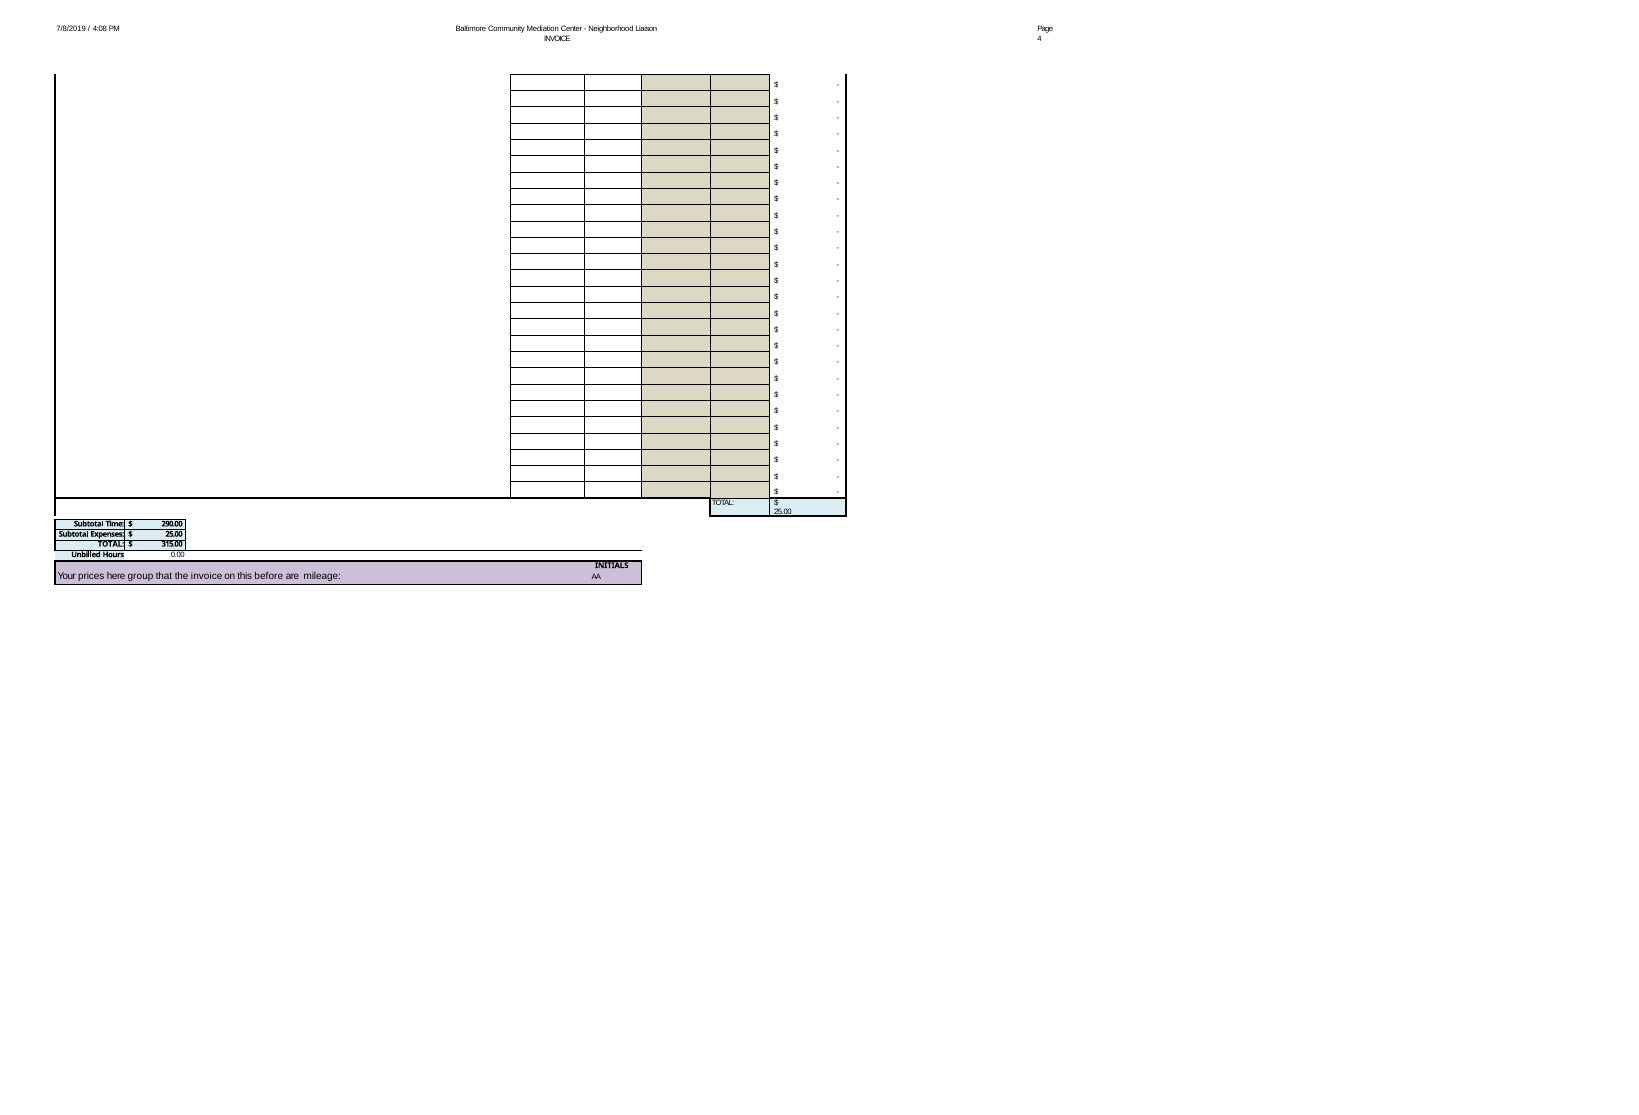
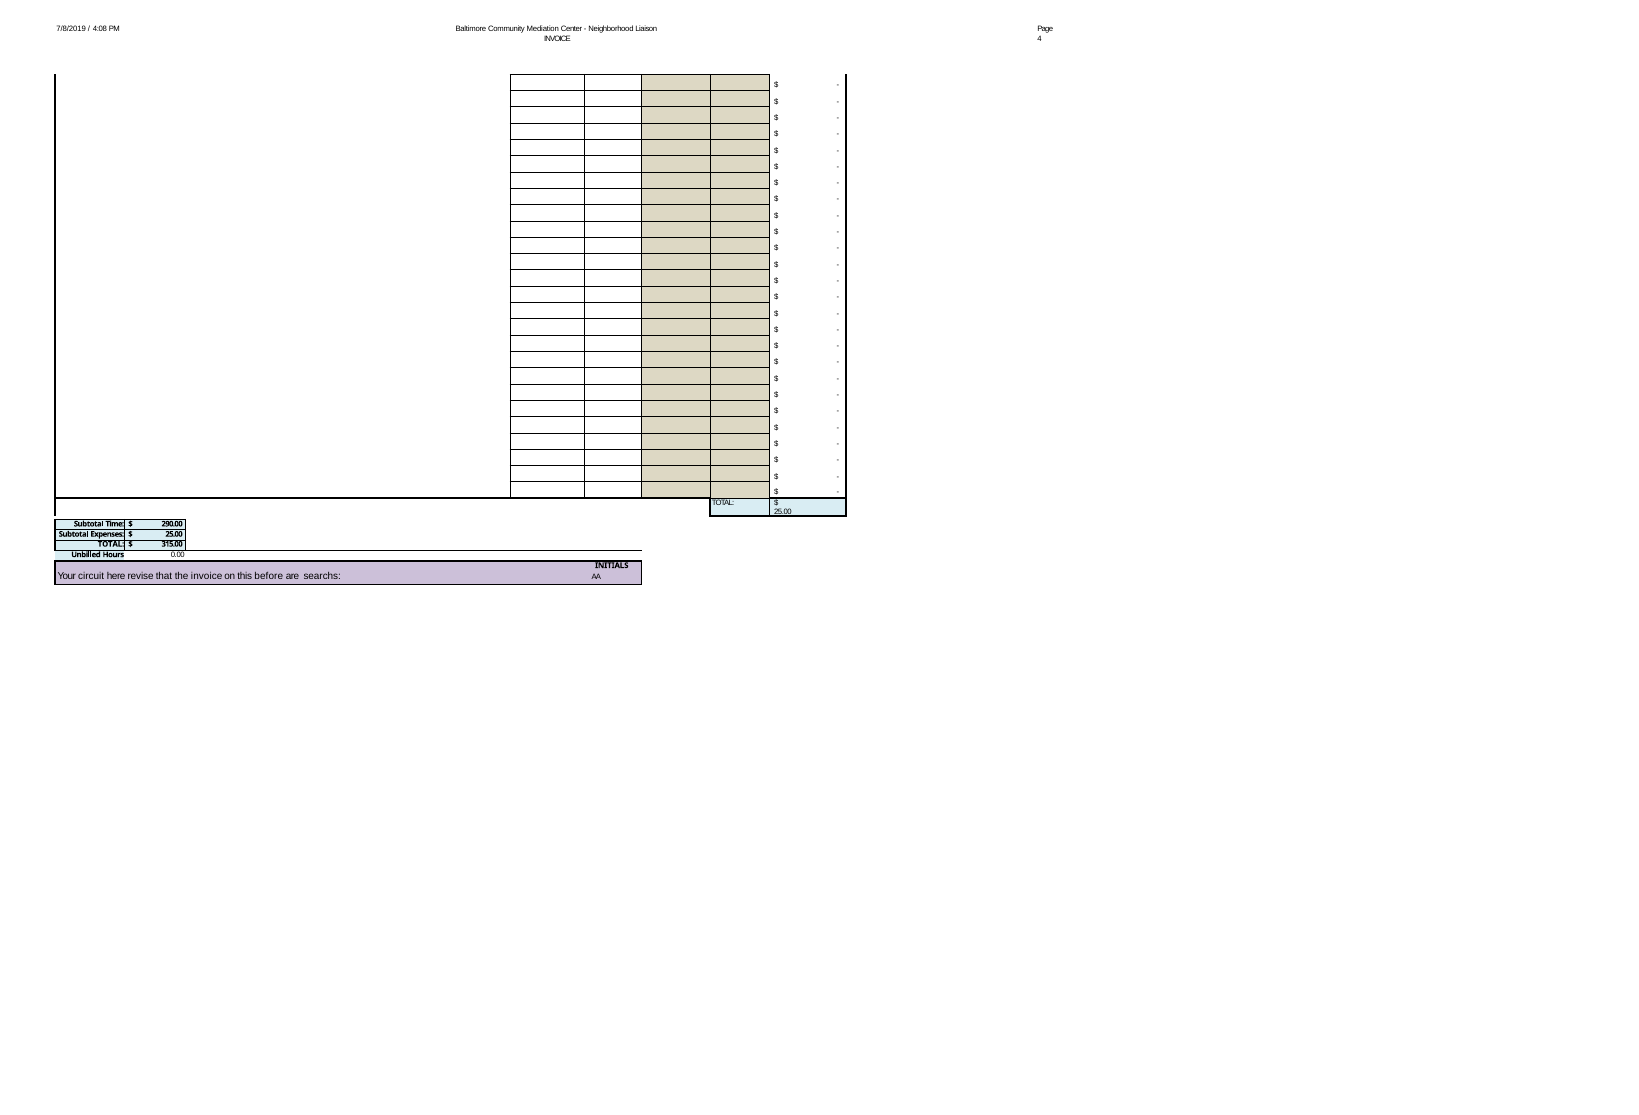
prices: prices -> circuit
group: group -> revise
mileage: mileage -> searchs
